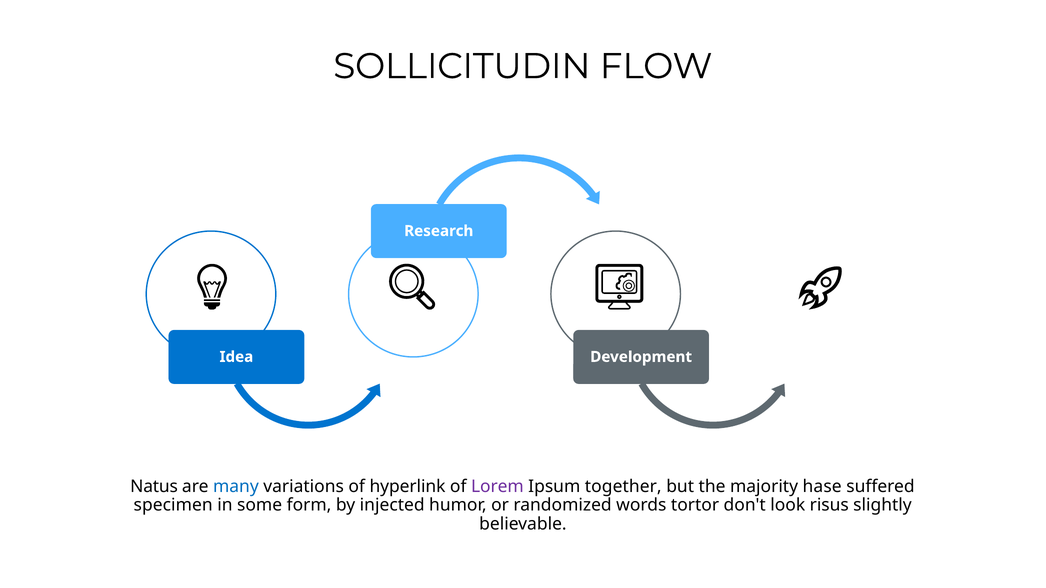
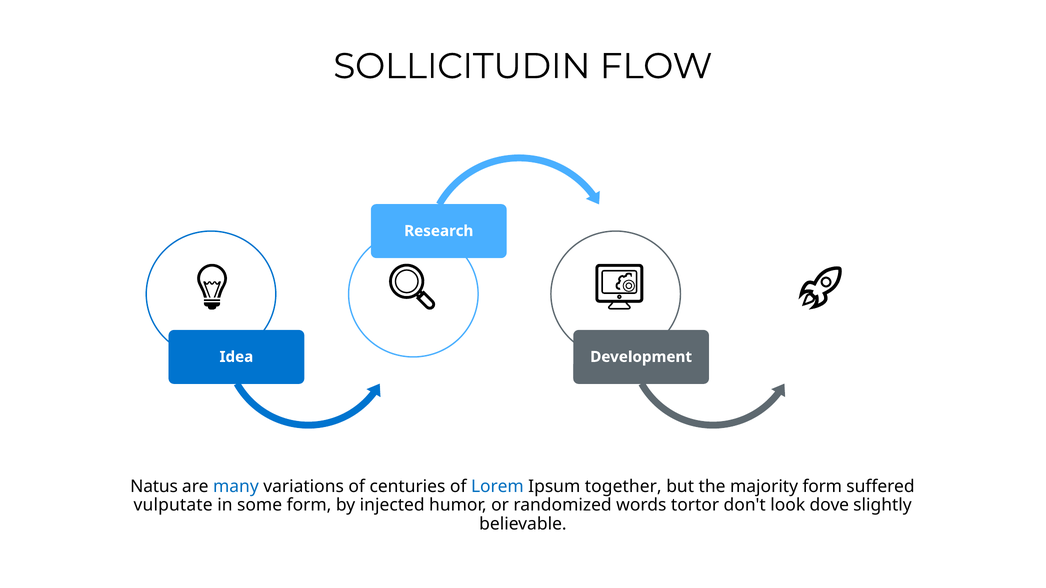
hyperlink: hyperlink -> centuries
Lorem colour: purple -> blue
majority hase: hase -> form
specimen: specimen -> vulputate
risus: risus -> dove
